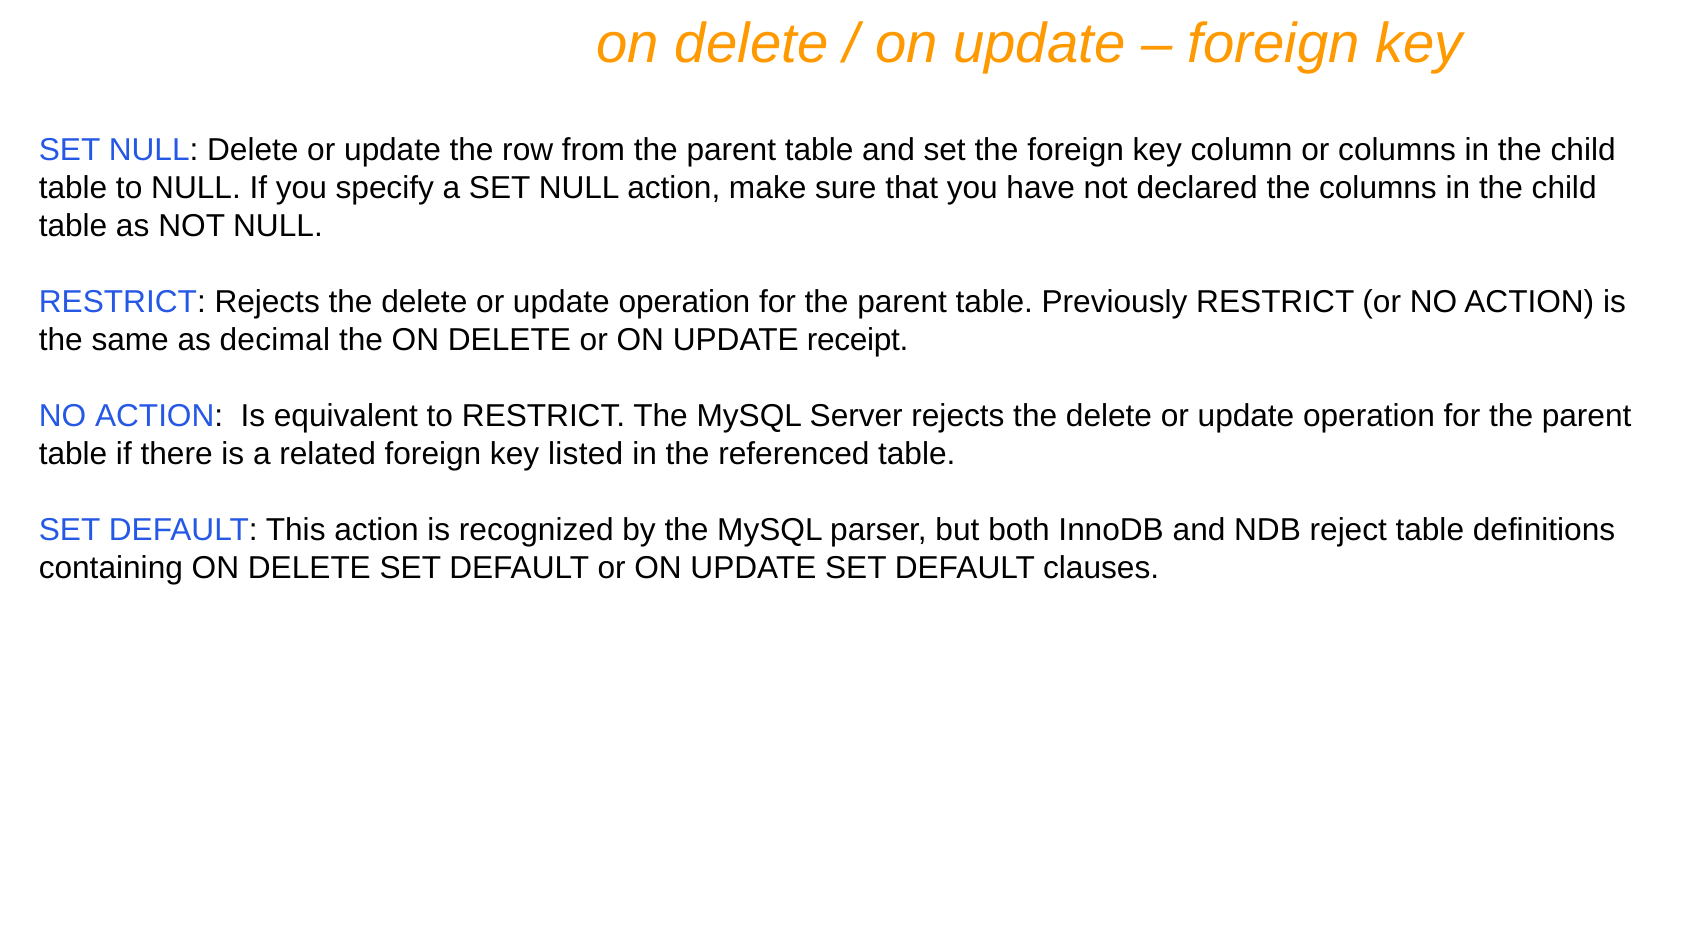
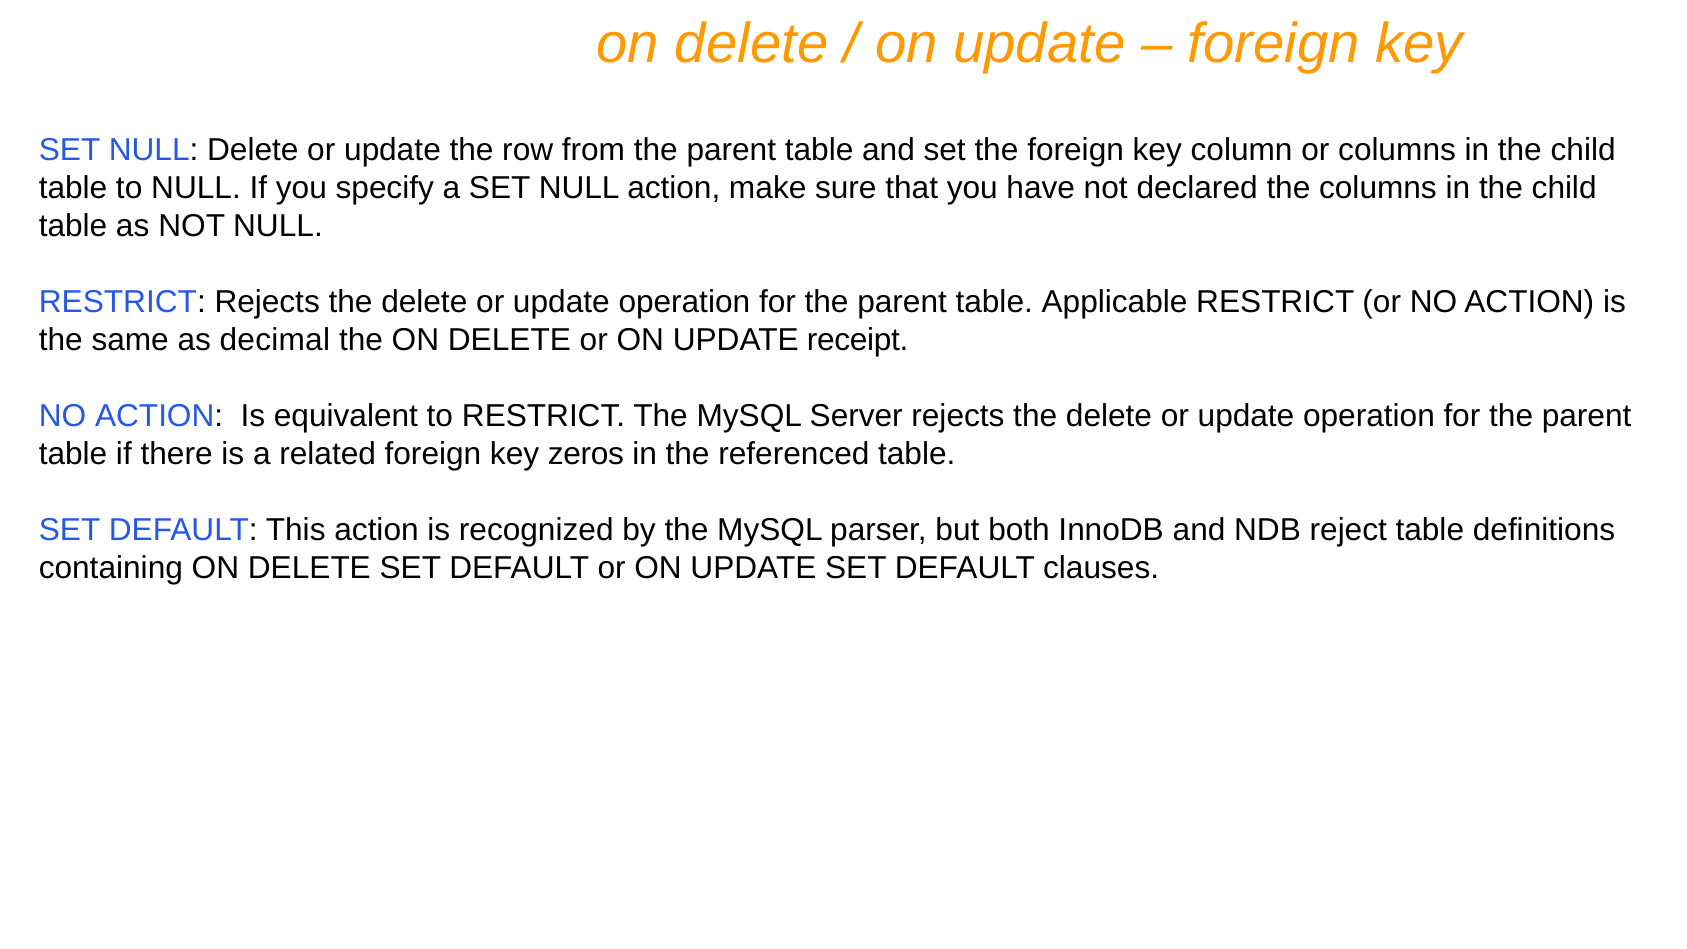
Previously: Previously -> Applicable
listed: listed -> zeros
